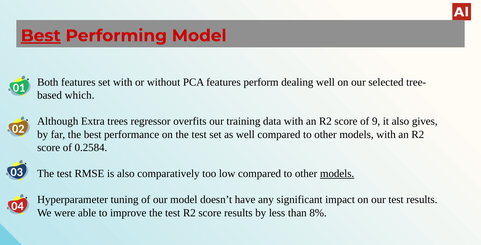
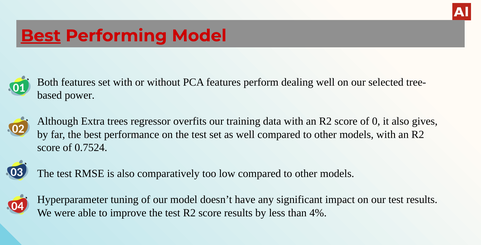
which: which -> power
9: 9 -> 0
0.2584: 0.2584 -> 0.7524
models at (337, 174) underline: present -> none
8%: 8% -> 4%
